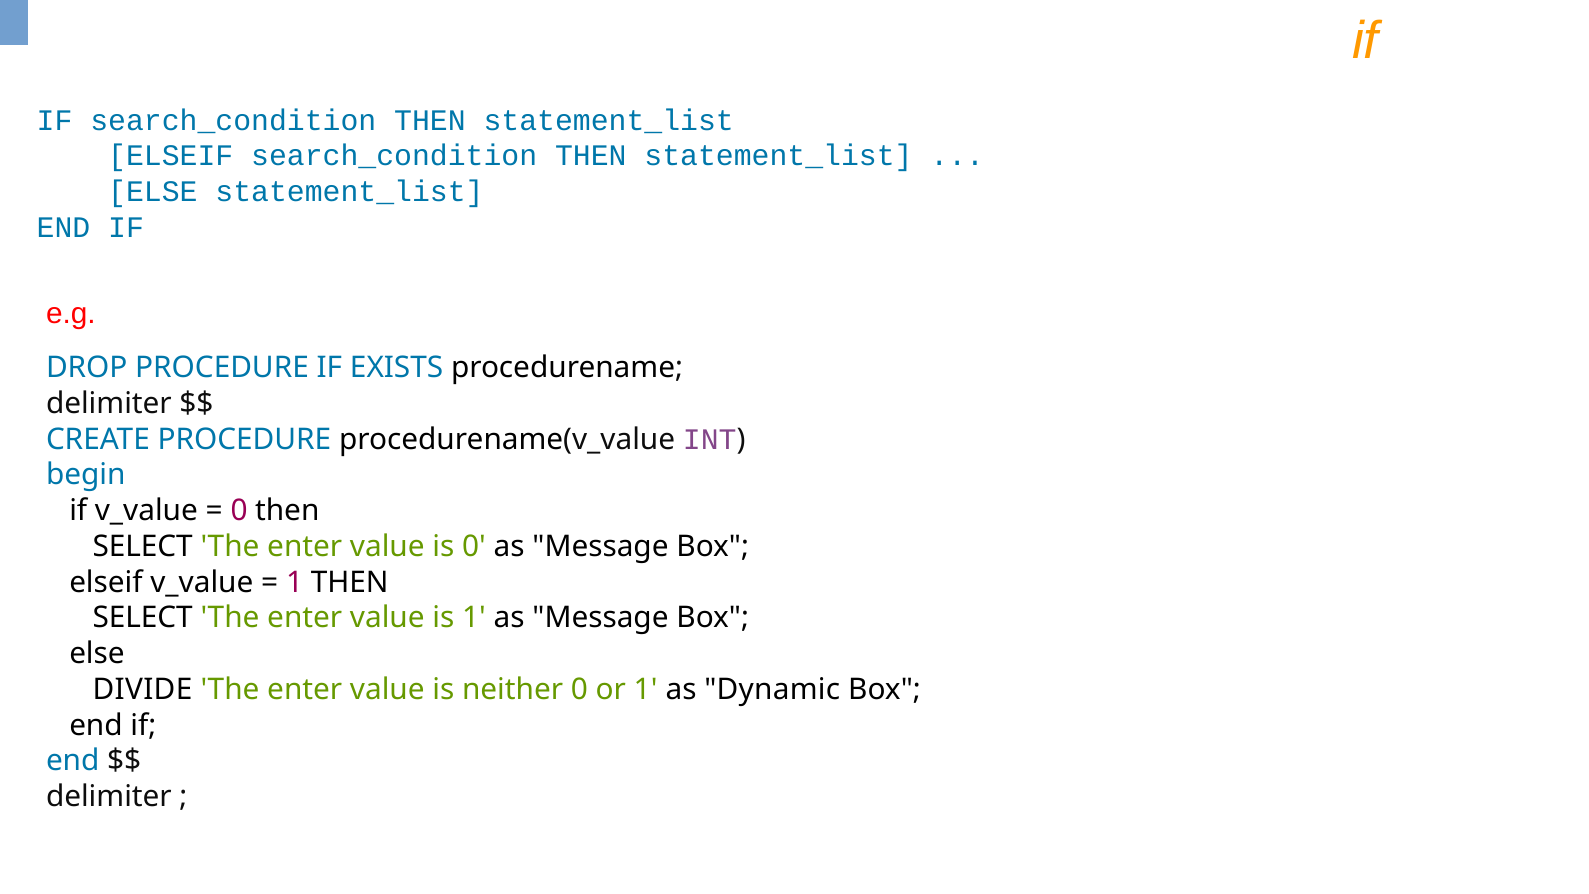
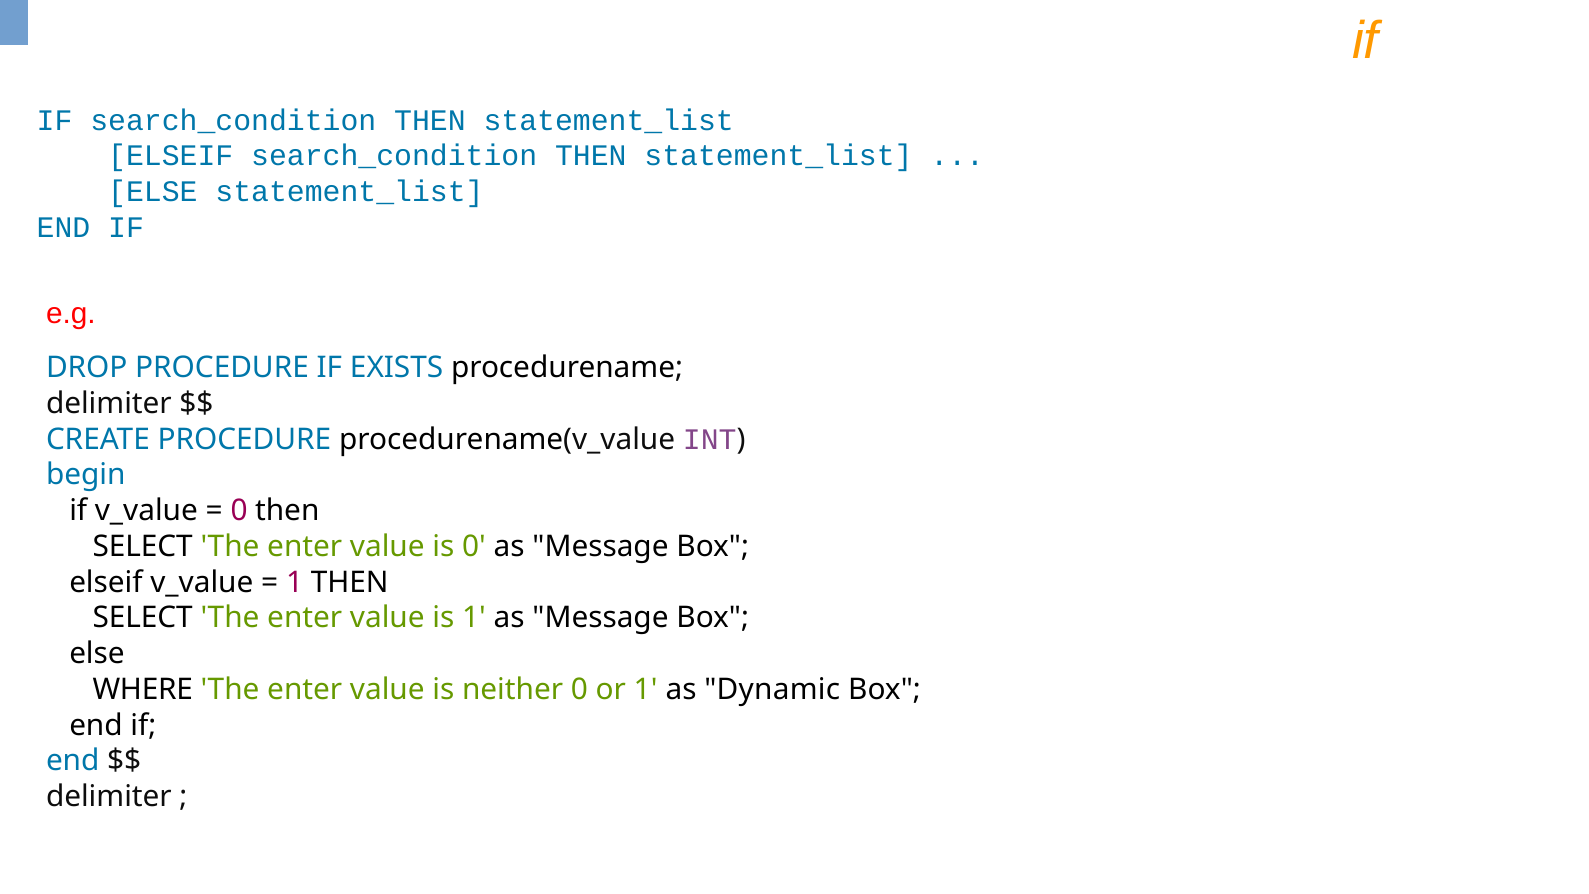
DIVIDE: DIVIDE -> WHERE
